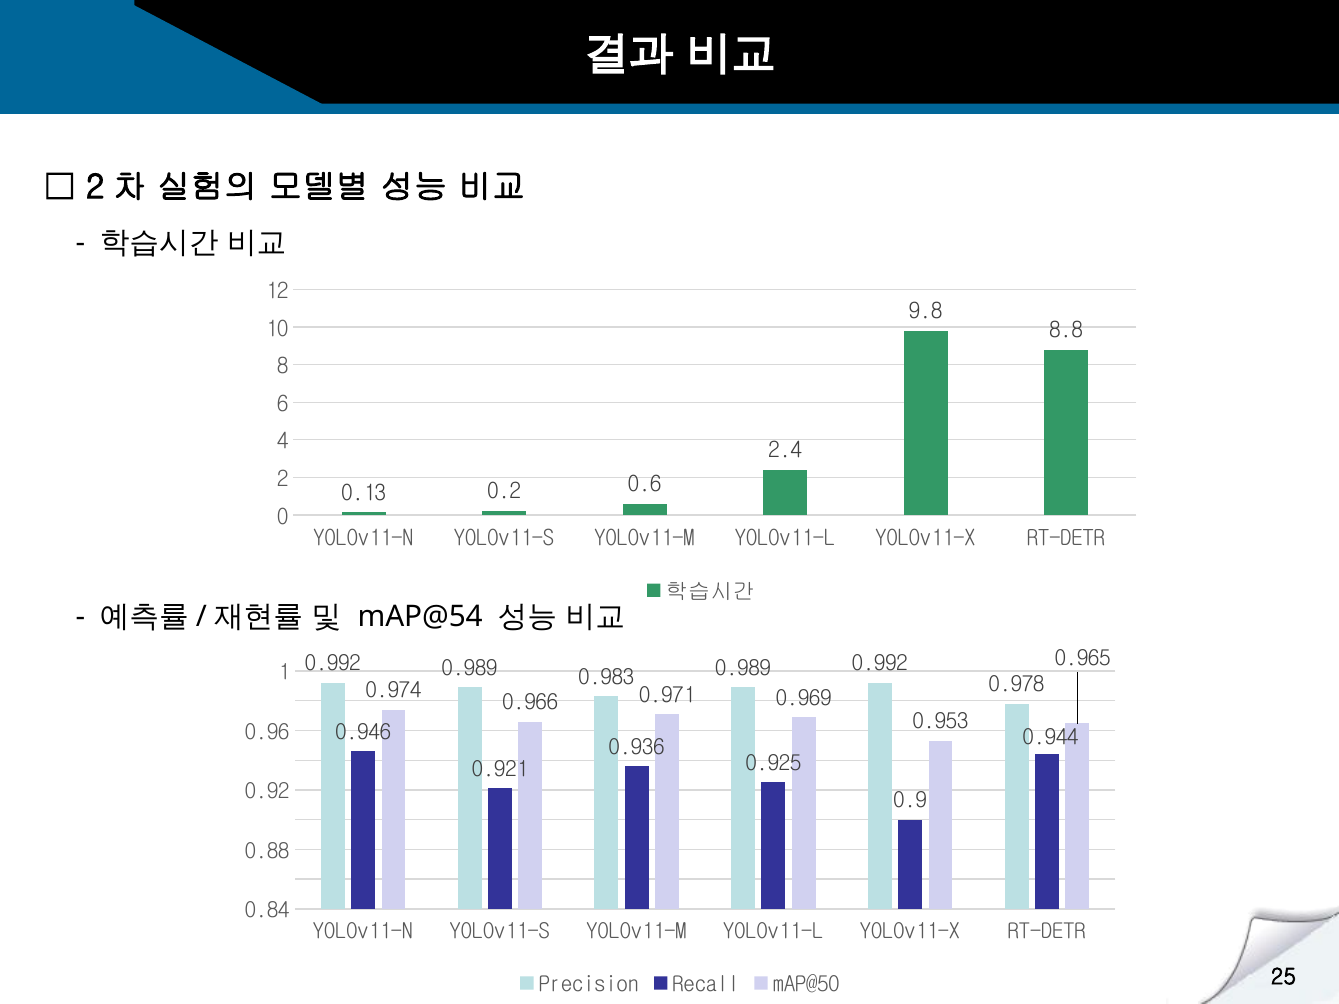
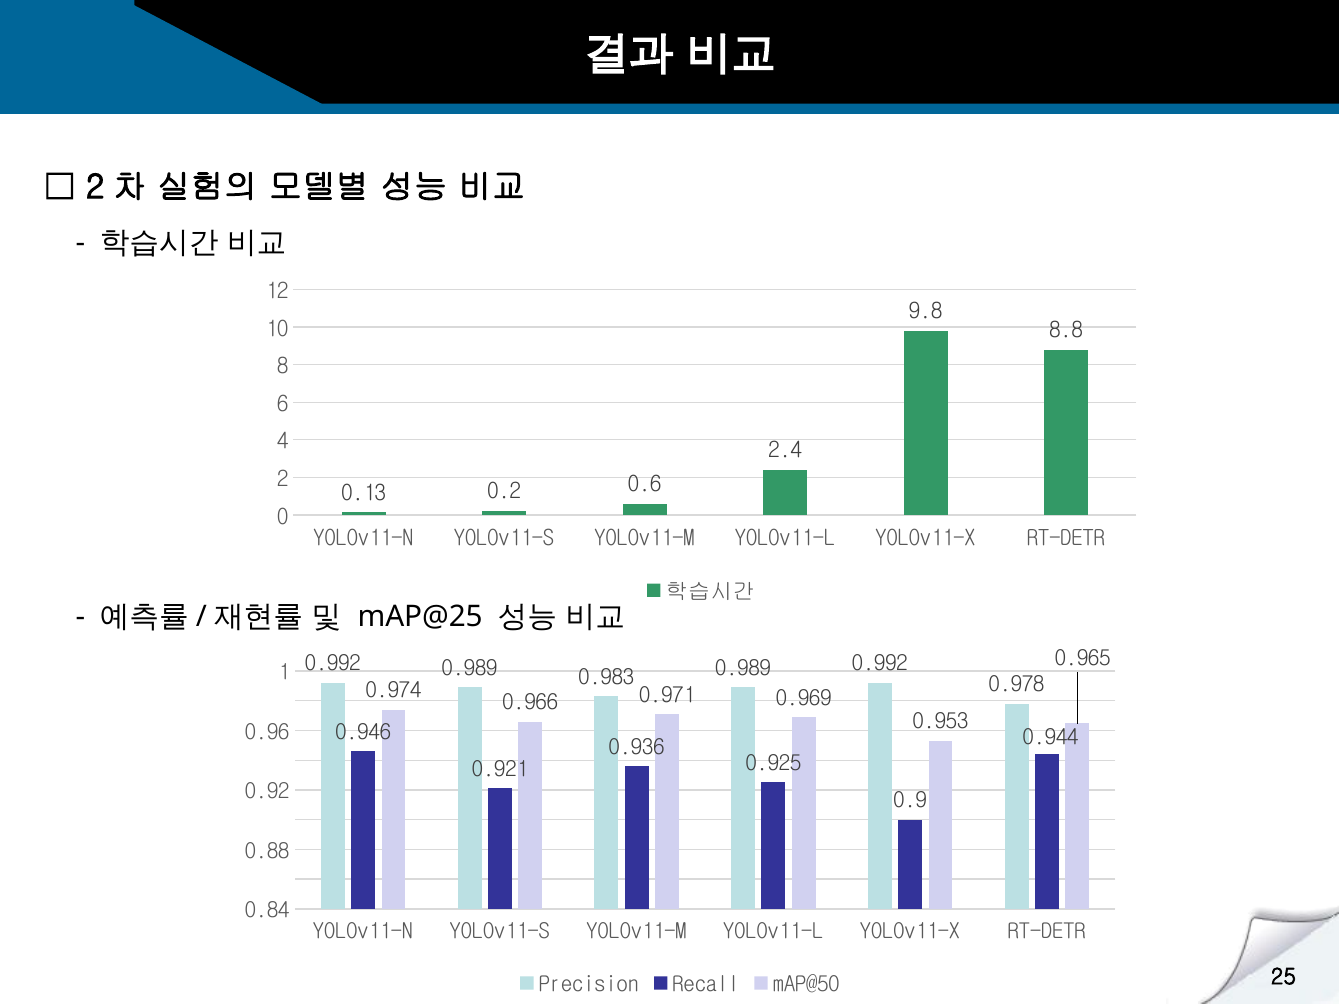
mAP@54: mAP@54 -> mAP@25
